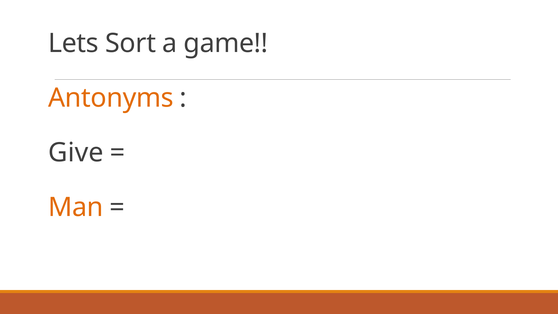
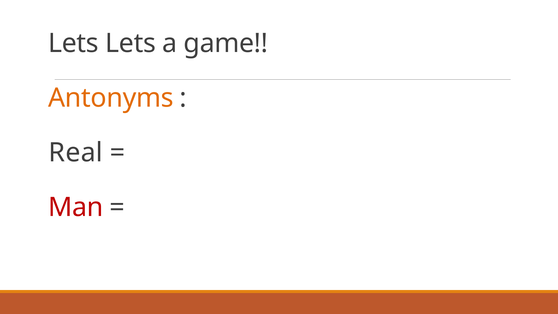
Lets Sort: Sort -> Lets
Give: Give -> Real
Man colour: orange -> red
